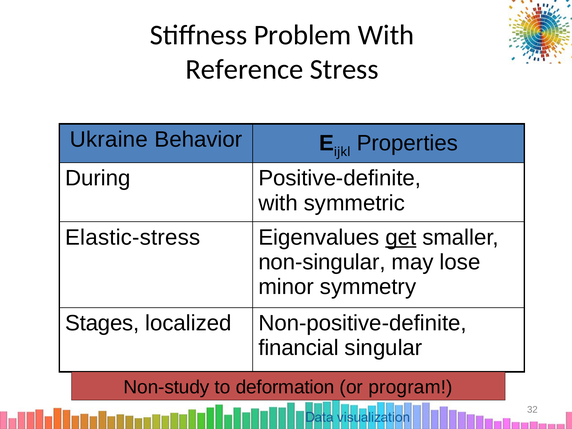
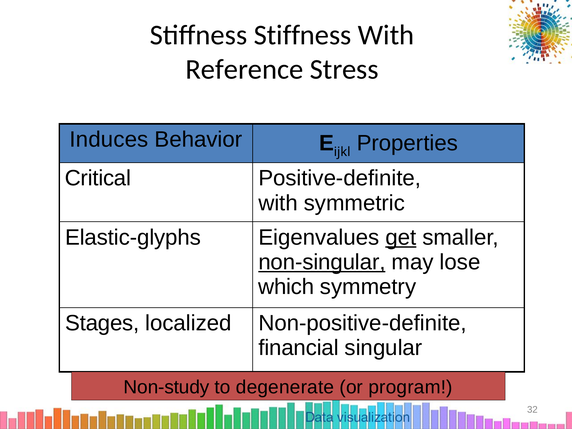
Stiffness Problem: Problem -> Stiffness
Ukraine: Ukraine -> Induces
During: During -> Critical
Elastic-stress: Elastic-stress -> Elastic-glyphs
non-singular underline: none -> present
minor: minor -> which
deformation: deformation -> degenerate
